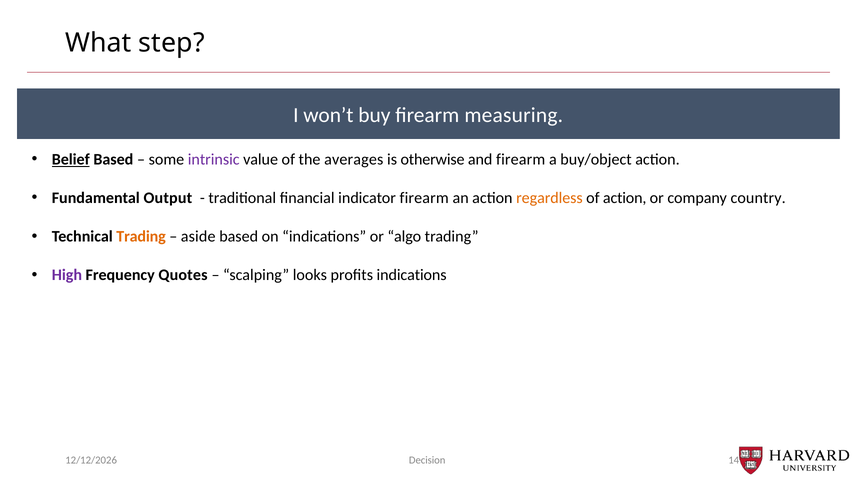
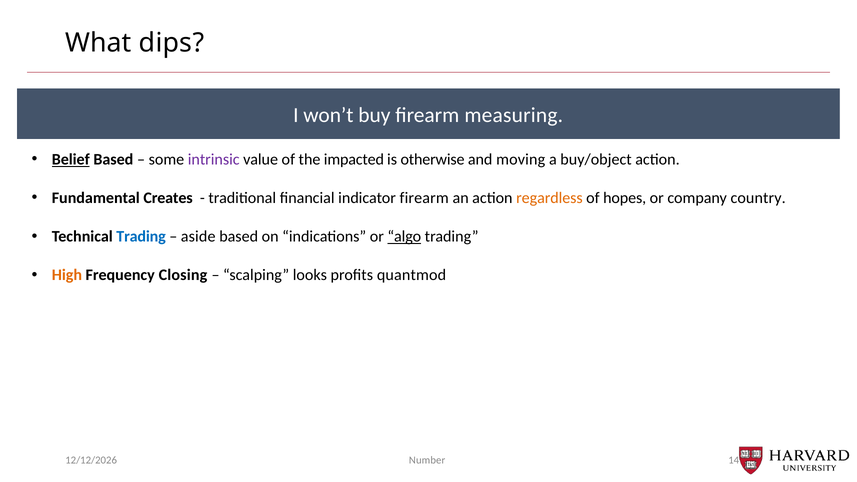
step: step -> dips
averages: averages -> impacted
and firearm: firearm -> moving
Output: Output -> Creates
of action: action -> hopes
Trading at (141, 237) colour: orange -> blue
algo underline: none -> present
High colour: purple -> orange
Quotes: Quotes -> Closing
profits indications: indications -> quantmod
Decision: Decision -> Number
